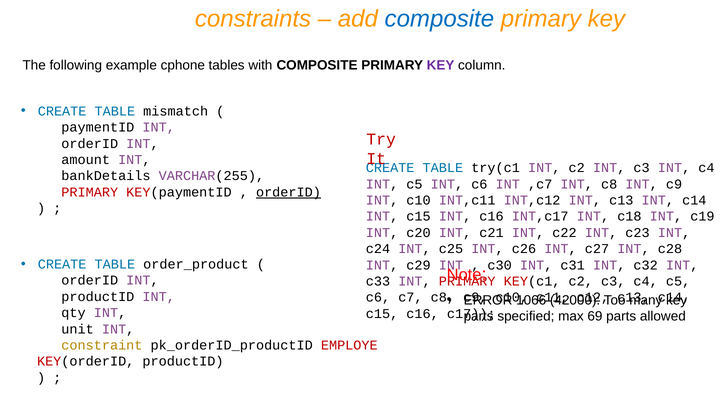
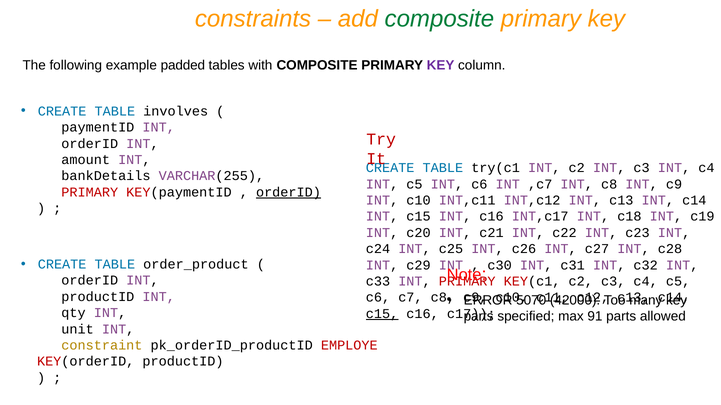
composite at (439, 19) colour: blue -> green
cphone: cphone -> padded
mismatch: mismatch -> involves
1066: 1066 -> 5070
c15 at (382, 314) underline: none -> present
69: 69 -> 91
